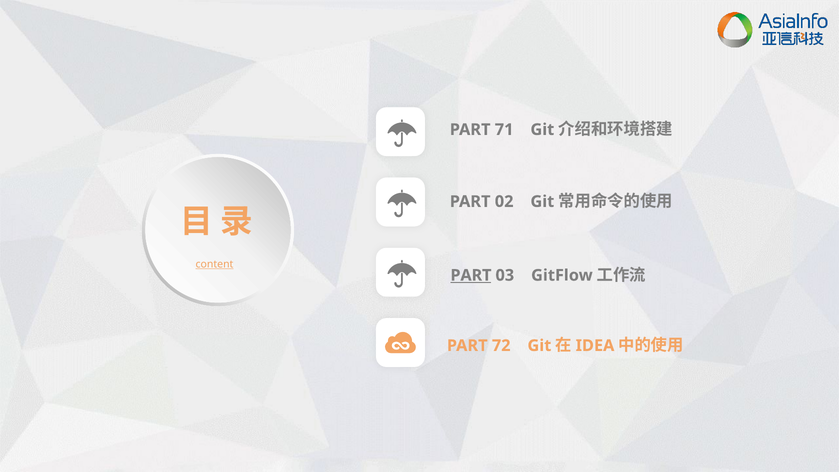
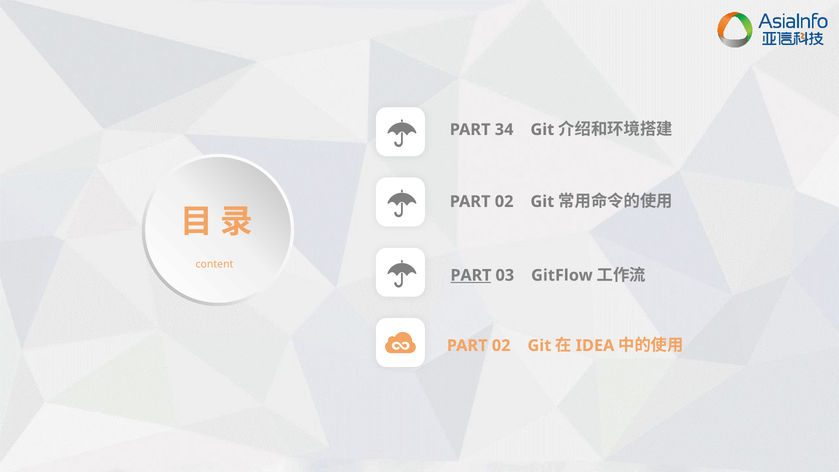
71: 71 -> 34
content underline: present -> none
72 at (501, 346): 72 -> 02
